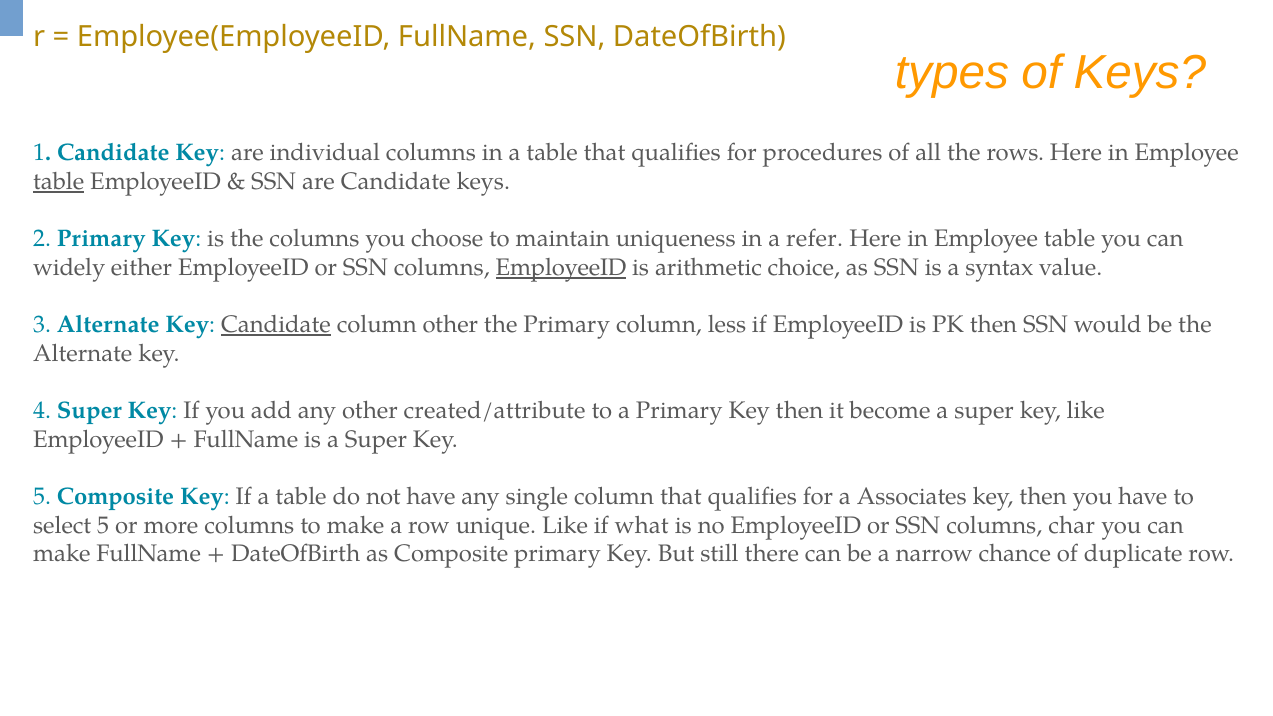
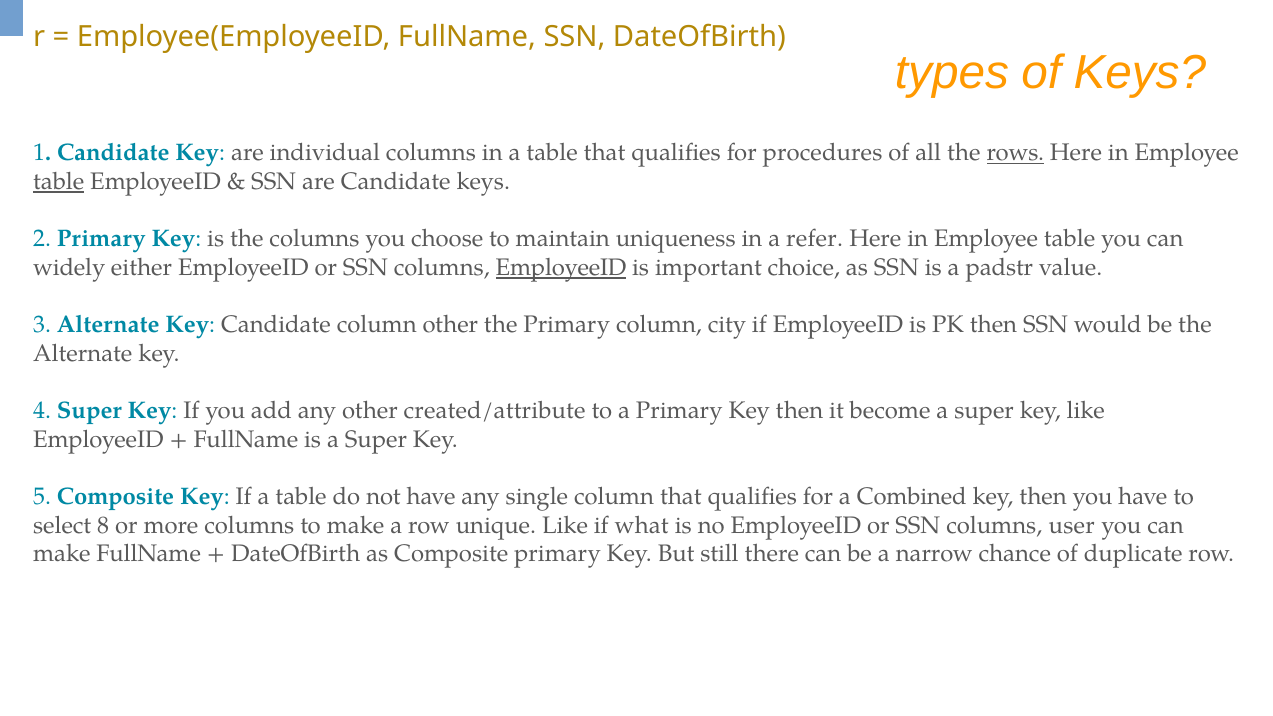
rows underline: none -> present
arithmetic: arithmetic -> important
syntax: syntax -> padstr
Candidate at (276, 325) underline: present -> none
less: less -> city
Associates: Associates -> Combined
select 5: 5 -> 8
char: char -> user
